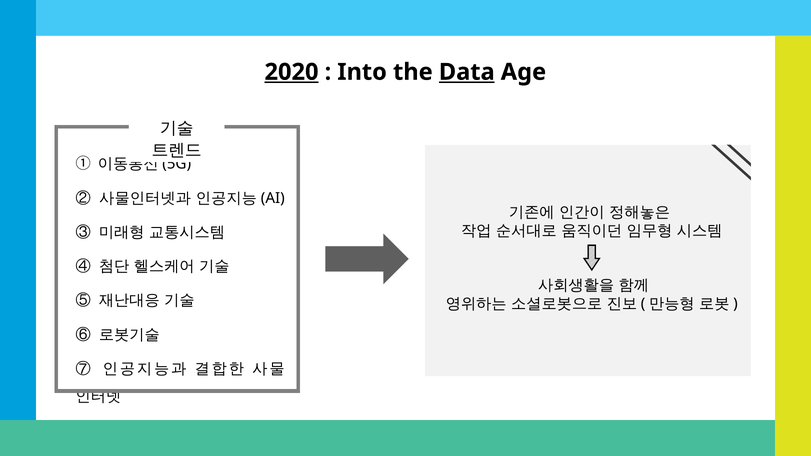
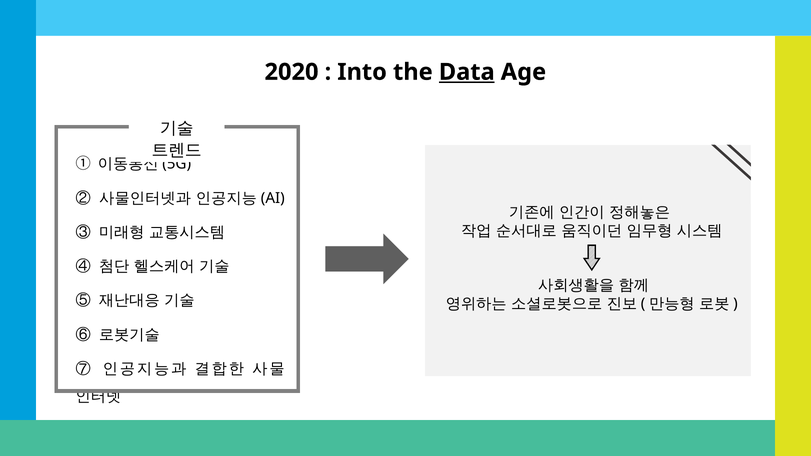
2020 underline: present -> none
